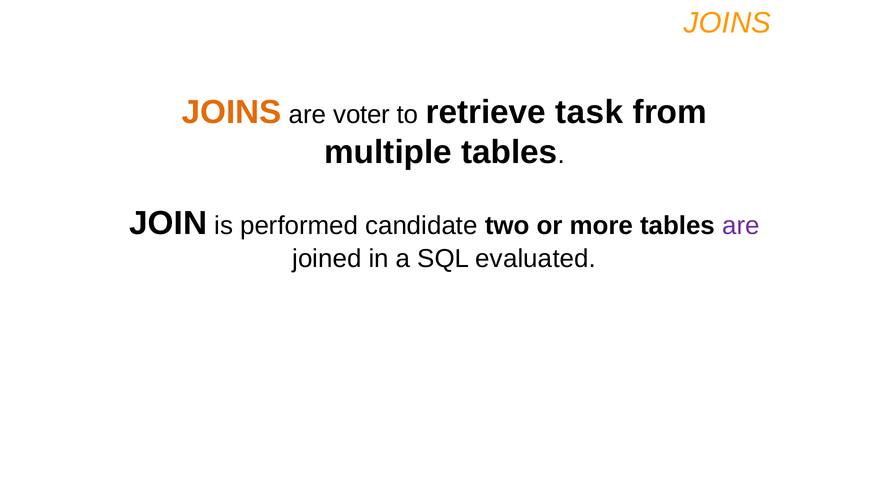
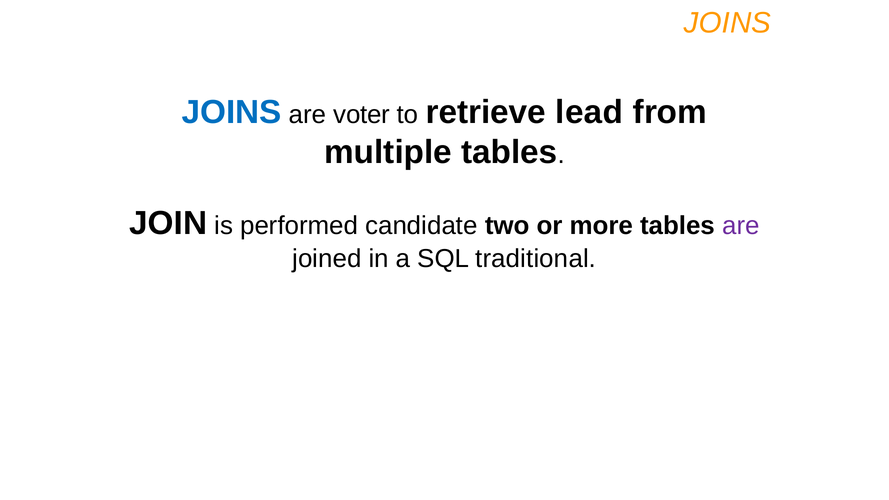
JOINS at (232, 112) colour: orange -> blue
task: task -> lead
evaluated: evaluated -> traditional
